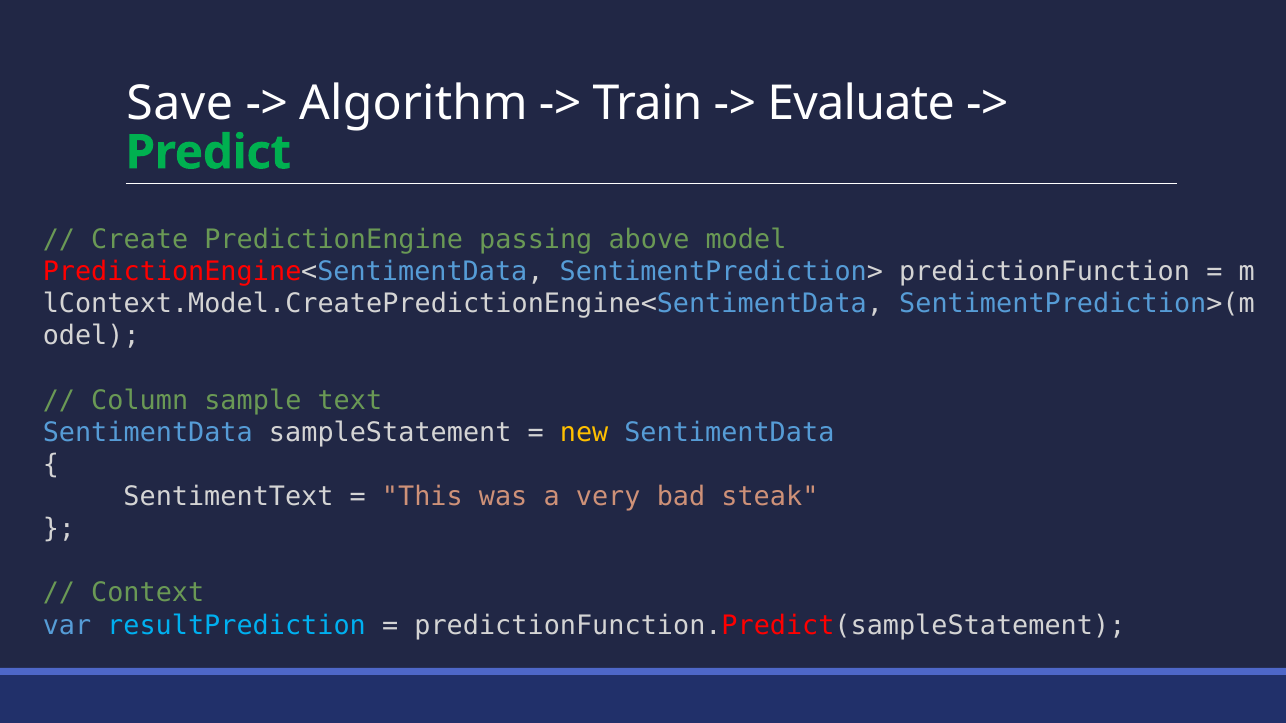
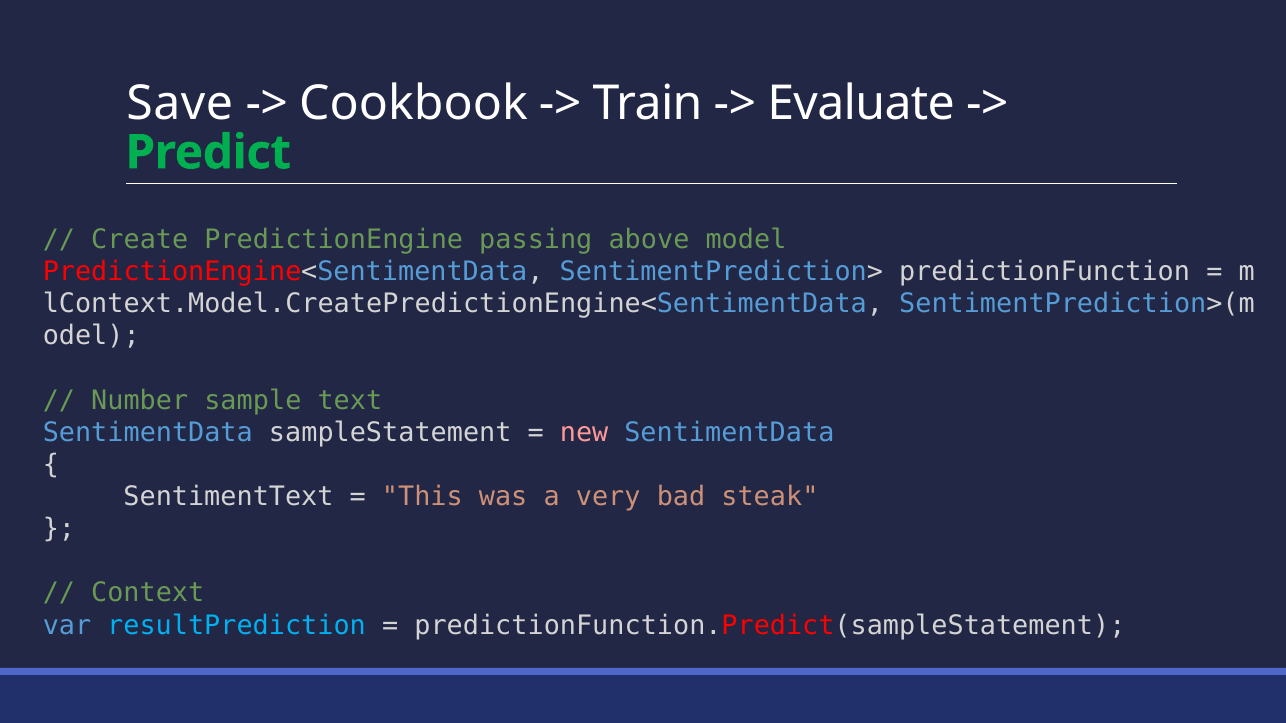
Algorithm: Algorithm -> Cookbook
Column: Column -> Number
new colour: yellow -> pink
